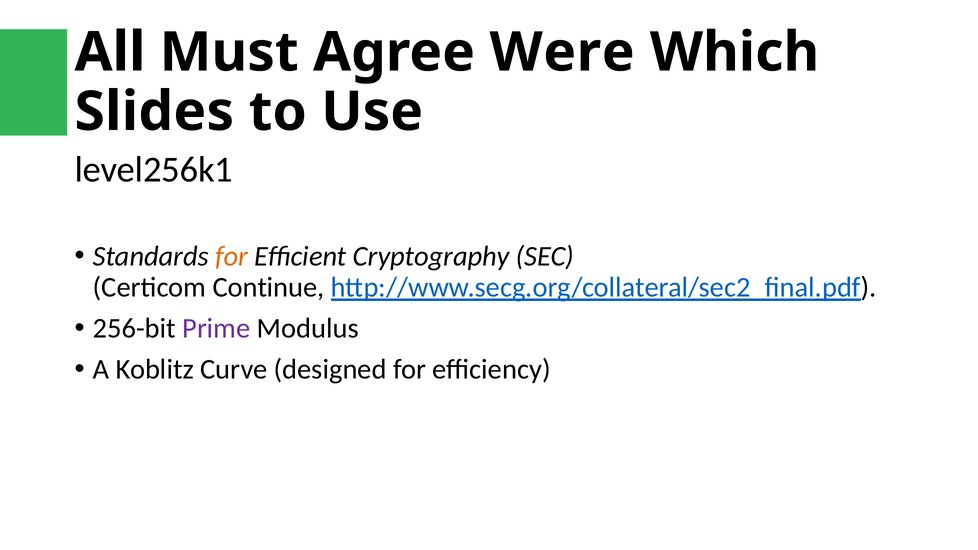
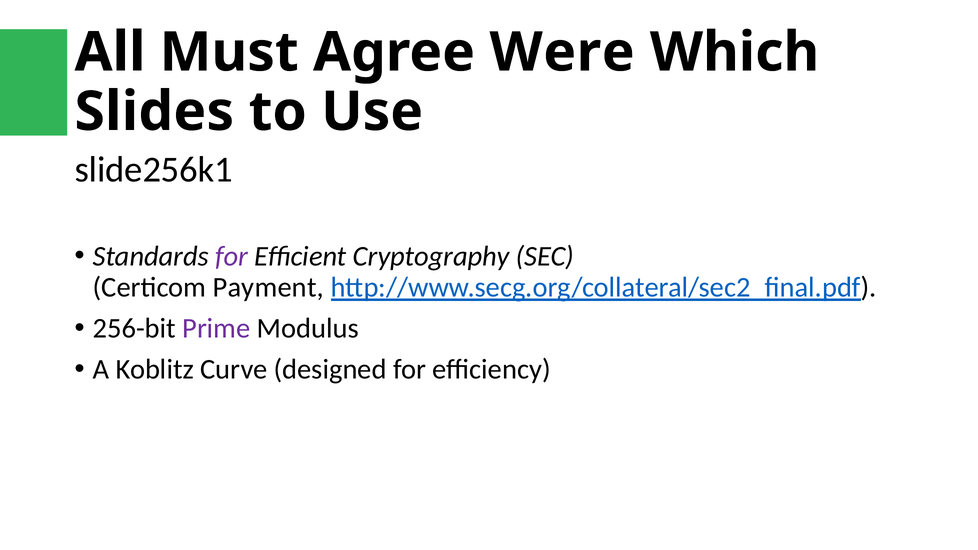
level256k1: level256k1 -> slide256k1
for at (232, 256) colour: orange -> purple
Continue: Continue -> Payment
